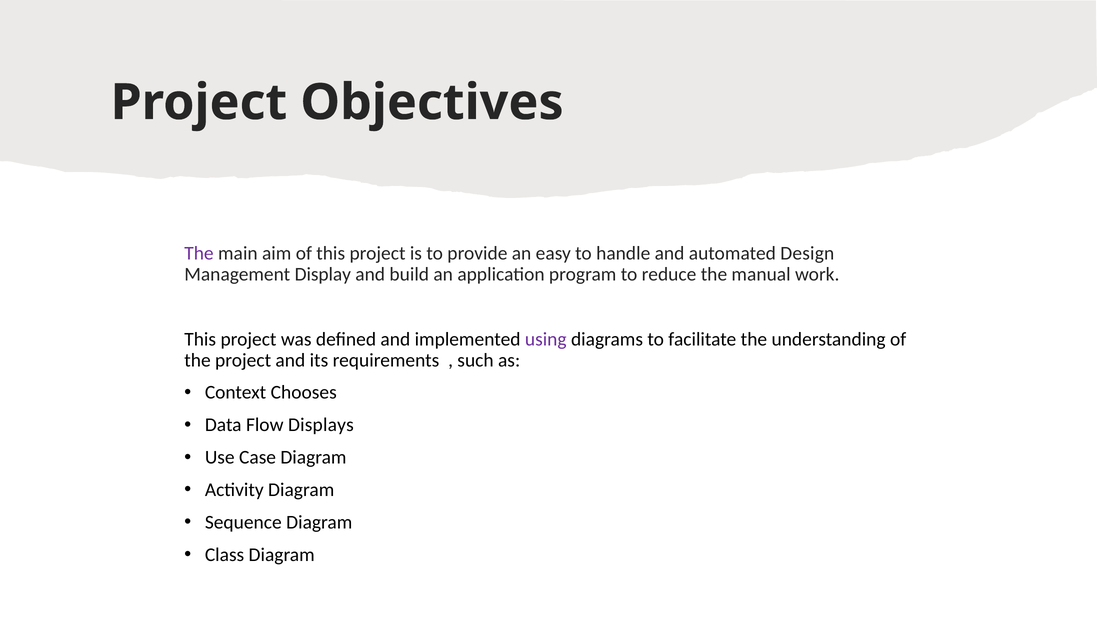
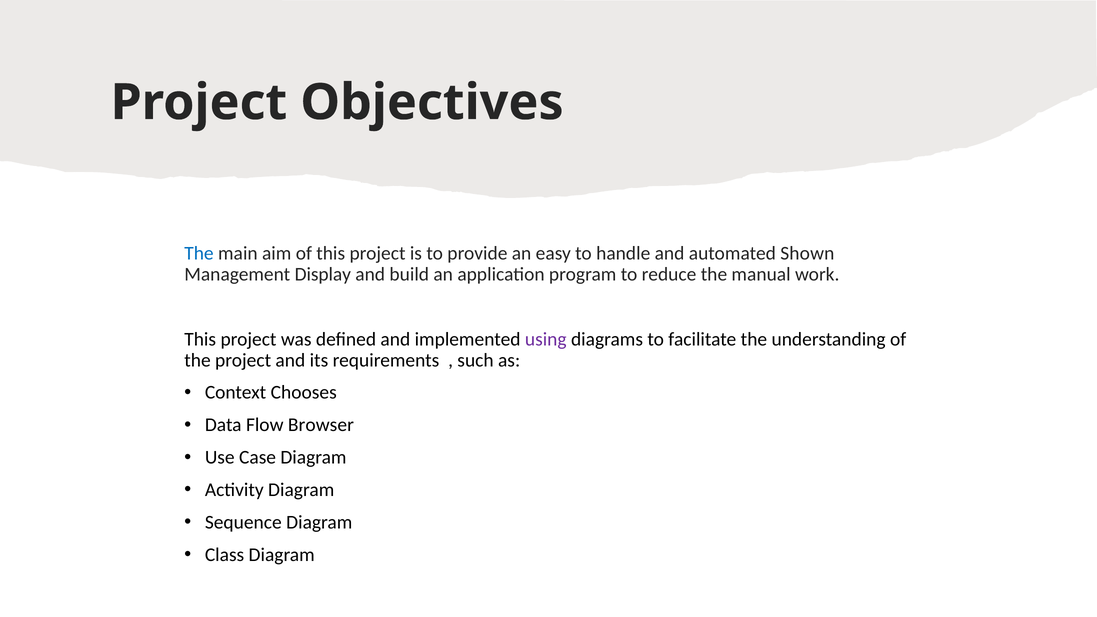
The at (199, 253) colour: purple -> blue
Design: Design -> Shown
Displays: Displays -> Browser
